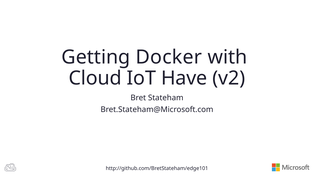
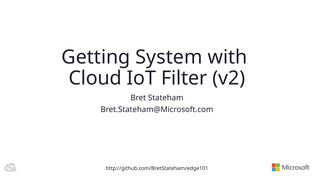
Docker: Docker -> System
Have: Have -> Filter
